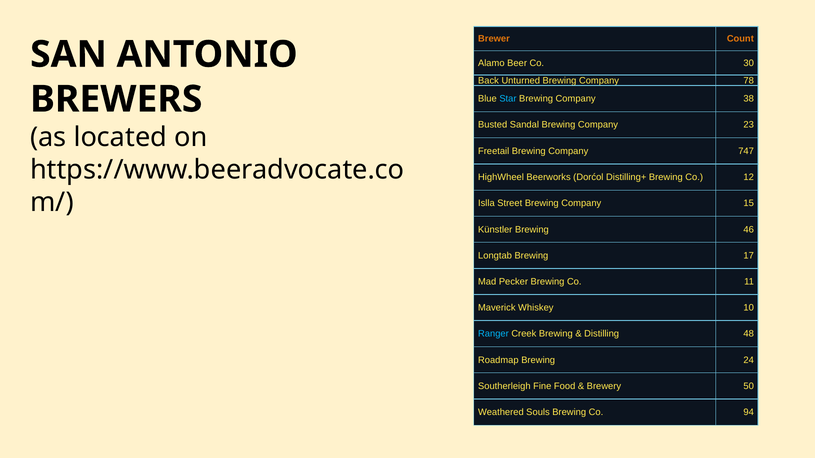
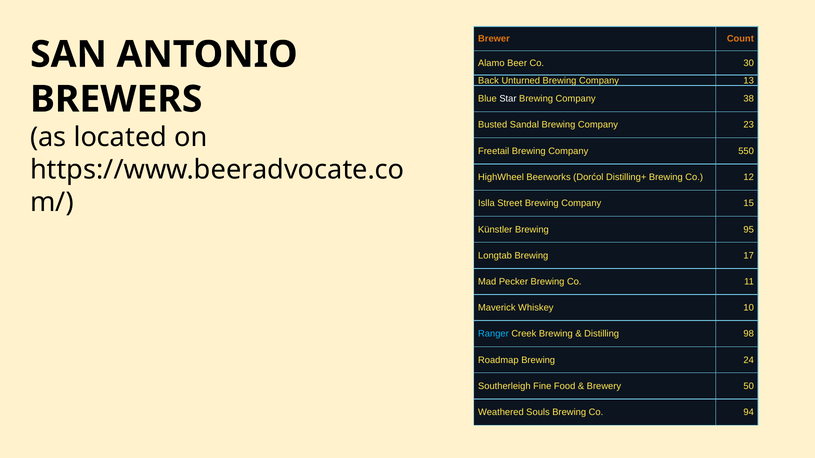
78: 78 -> 13
Star colour: light blue -> white
747: 747 -> 550
46: 46 -> 95
48: 48 -> 98
